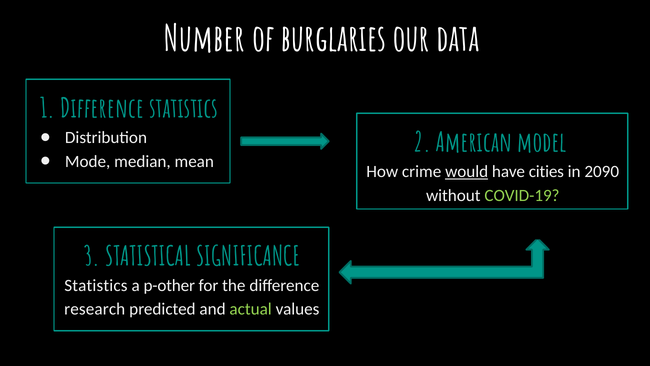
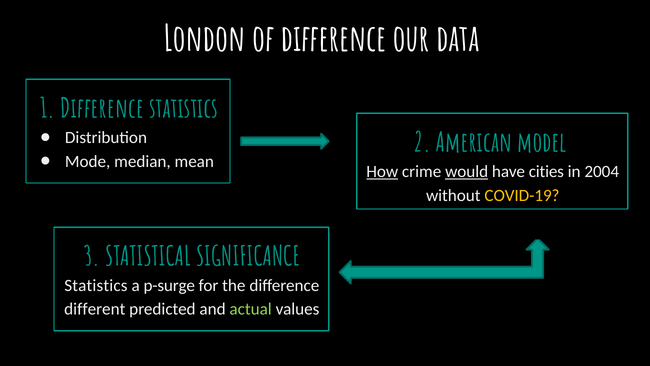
Number: Number -> London
of burglaries: burglaries -> difference
How underline: none -> present
2090: 2090 -> 2004
COVID-19 colour: light green -> yellow
p-other: p-other -> p-surge
research: research -> different
